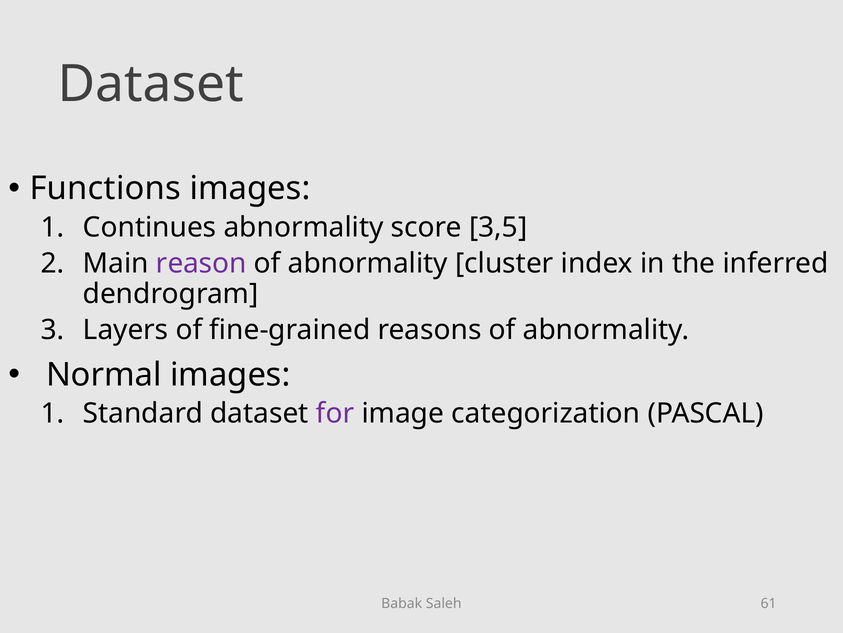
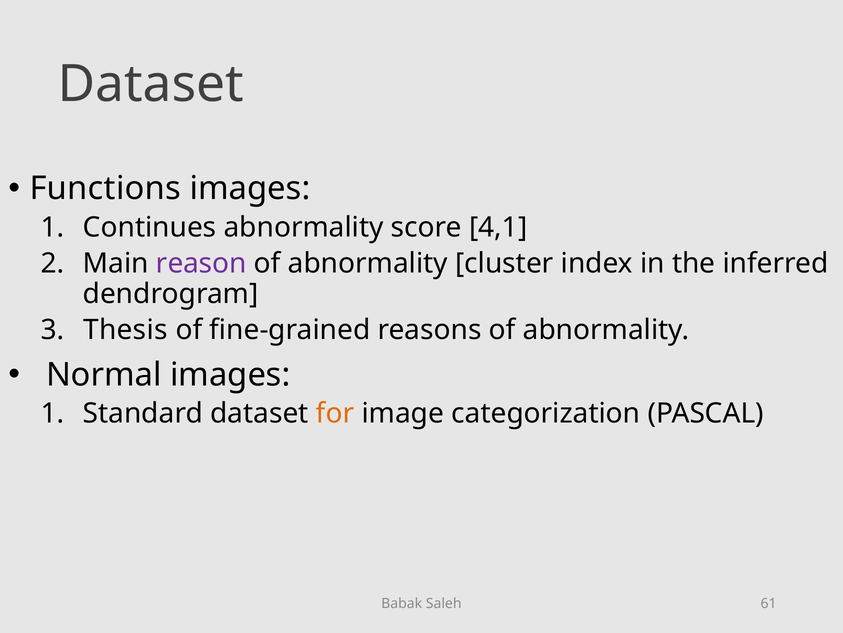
3,5: 3,5 -> 4,1
Layers: Layers -> Thesis
for colour: purple -> orange
